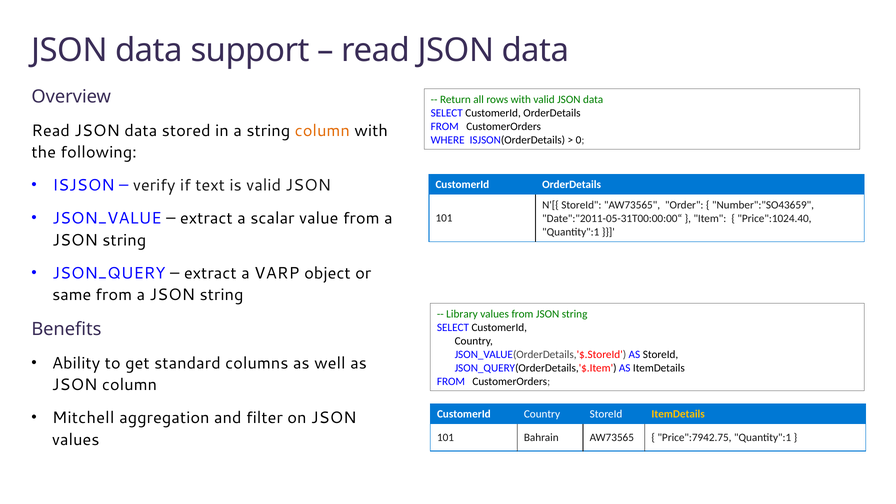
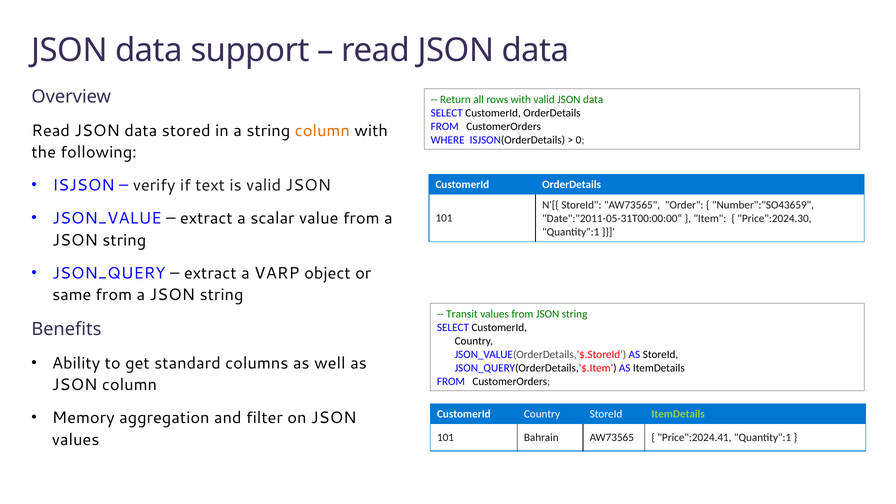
Price":1024.40: Price":1024.40 -> Price":2024.30
Library: Library -> Transit
ItemDetails at (678, 414) colour: yellow -> light green
Mitchell: Mitchell -> Memory
Price":7942.75: Price":7942.75 -> Price":2024.41
